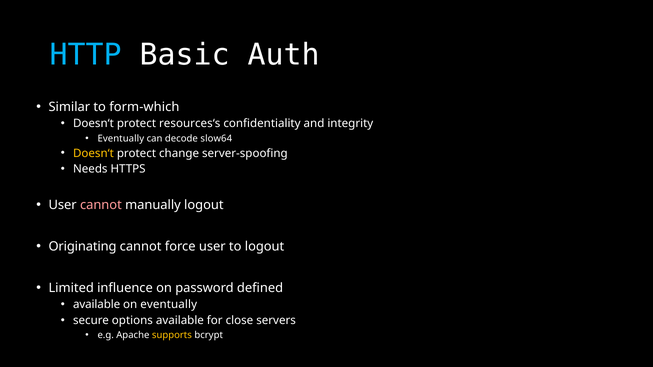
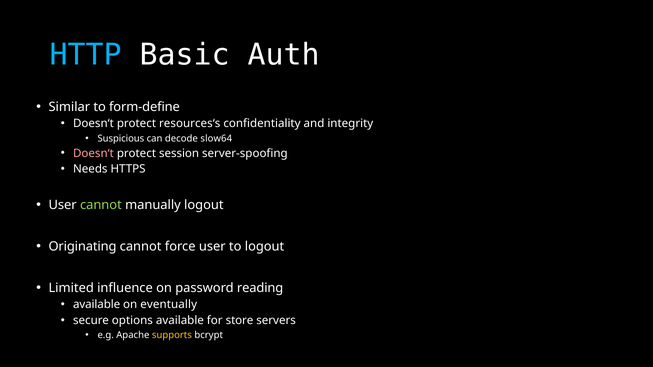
form-which: form-which -> form-define
Eventually at (121, 139): Eventually -> Suspicious
Doesn‘t at (93, 153) colour: yellow -> pink
change: change -> session
cannot at (101, 205) colour: pink -> light green
defined: defined -> reading
close: close -> store
